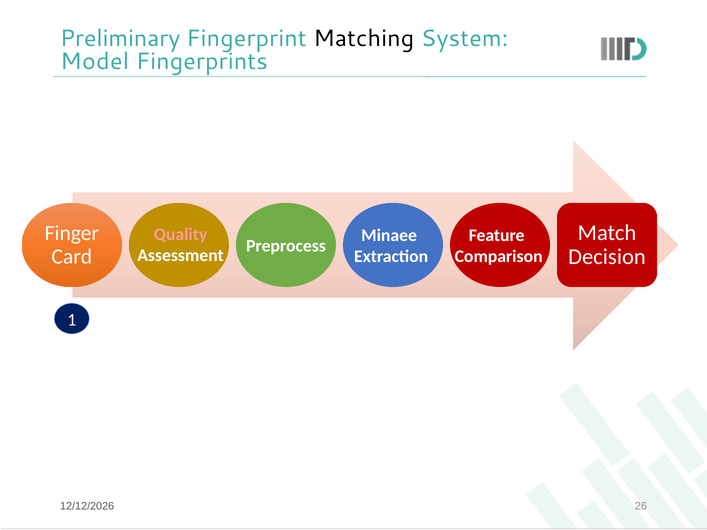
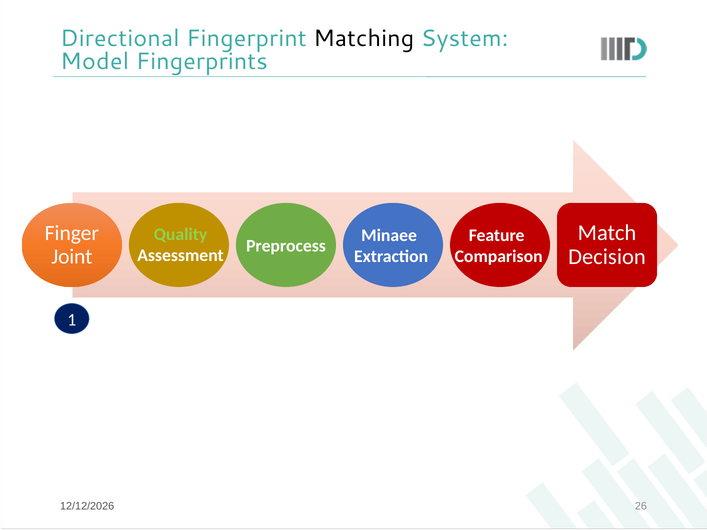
Preliminary: Preliminary -> Directional
Quality colour: pink -> light green
Card: Card -> Joint
